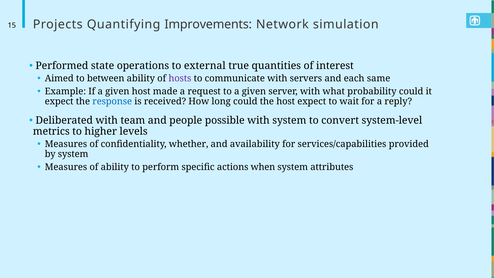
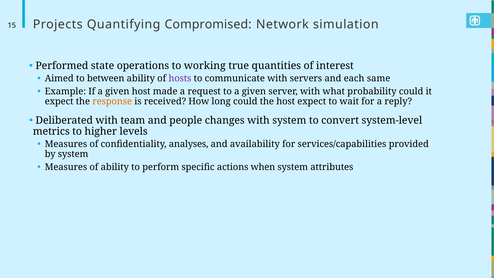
Improvements: Improvements -> Compromised
external: external -> working
response colour: blue -> orange
possible: possible -> changes
whether: whether -> analyses
